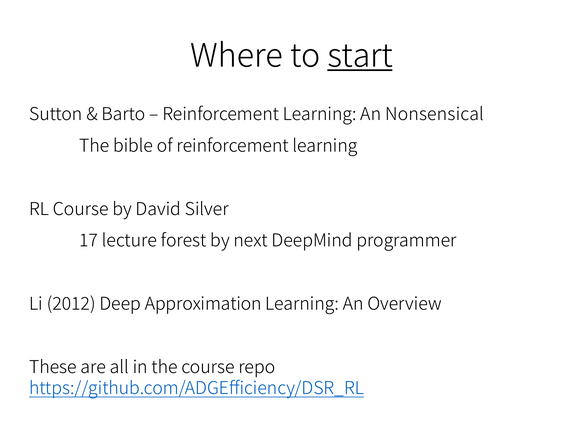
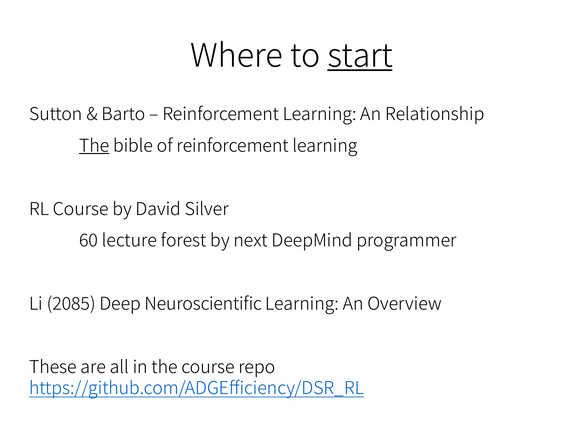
Nonsensical: Nonsensical -> Relationship
The at (94, 146) underline: none -> present
17: 17 -> 60
2012: 2012 -> 2085
Approximation: Approximation -> Neuroscientific
